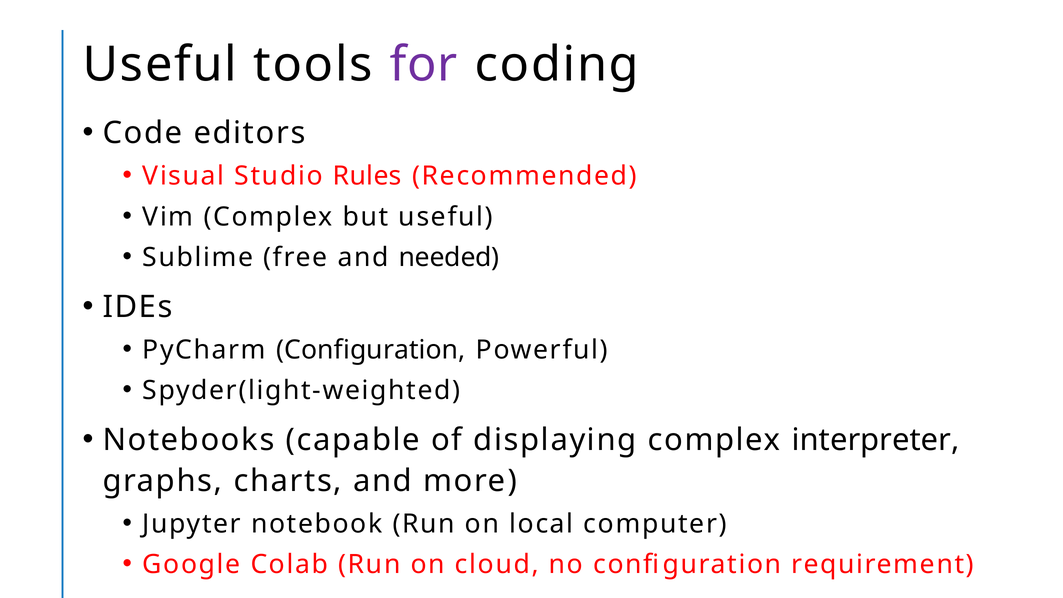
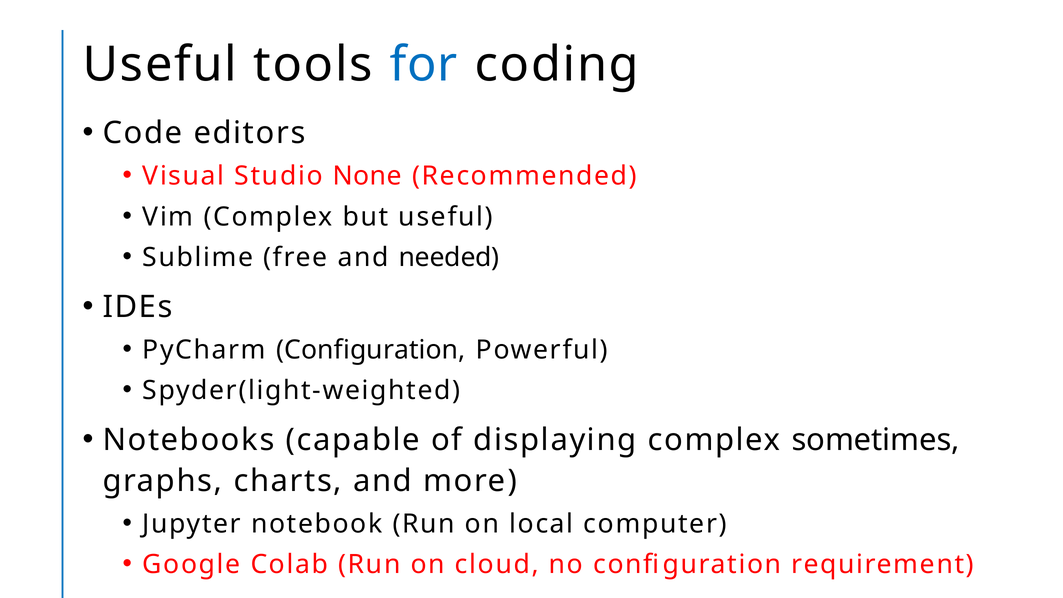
for colour: purple -> blue
Rules: Rules -> None
interpreter: interpreter -> sometimes
